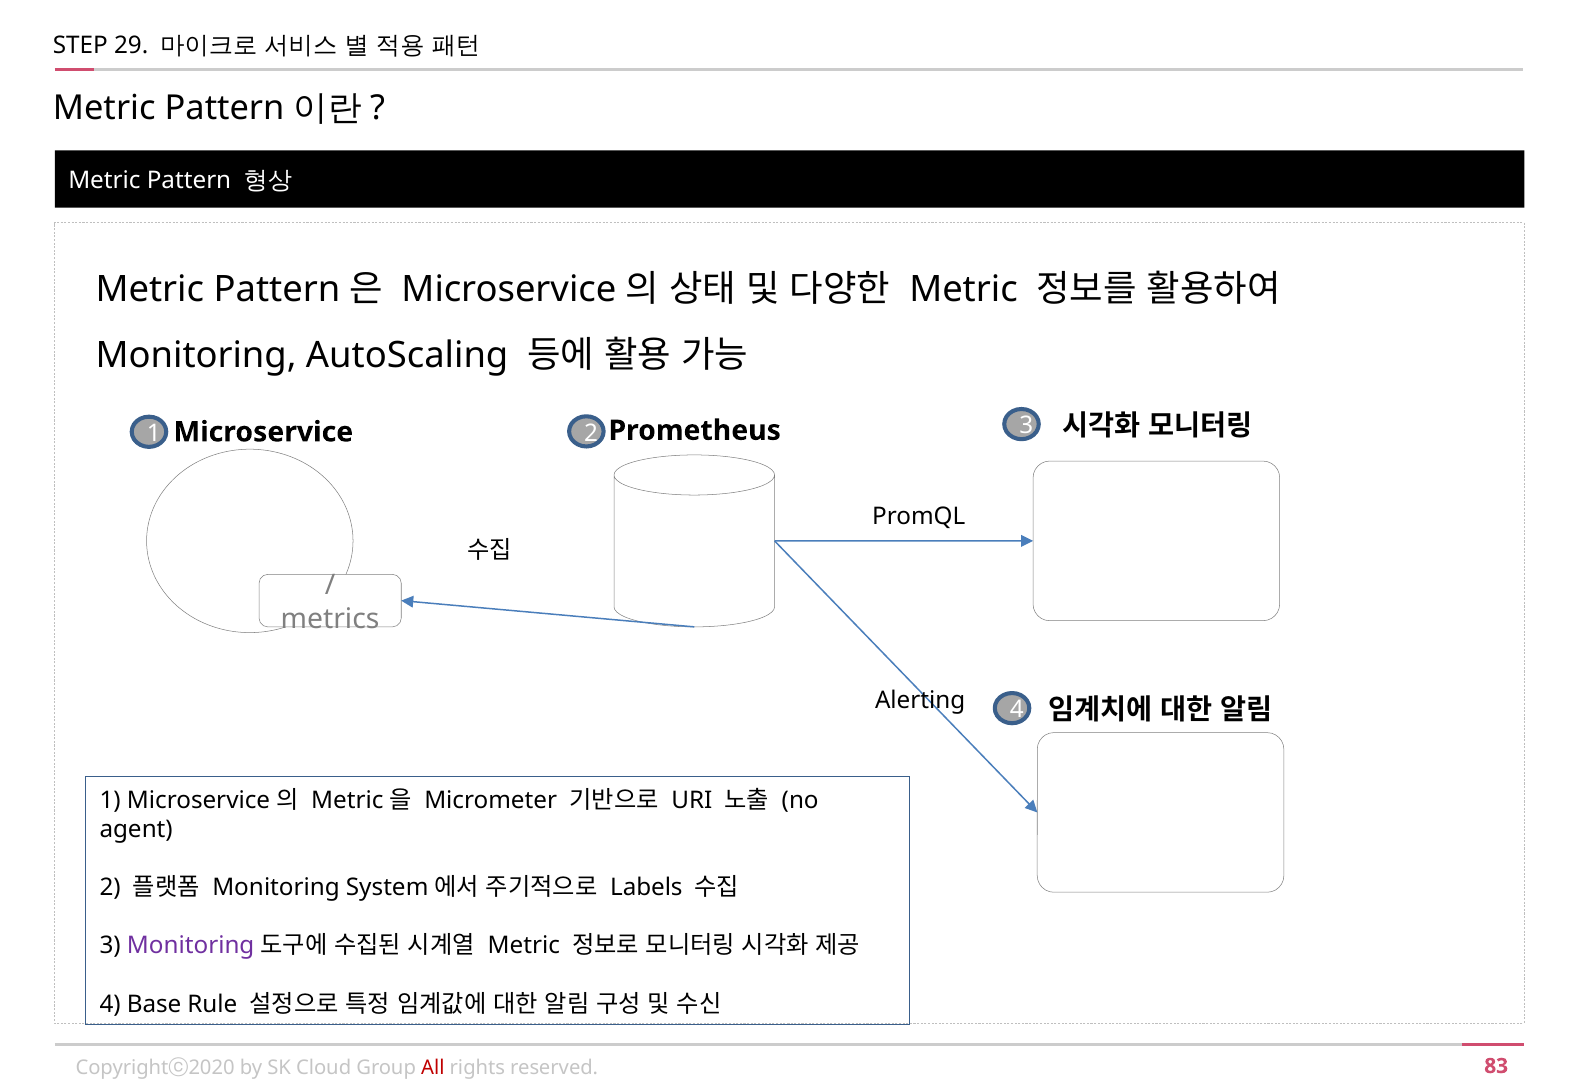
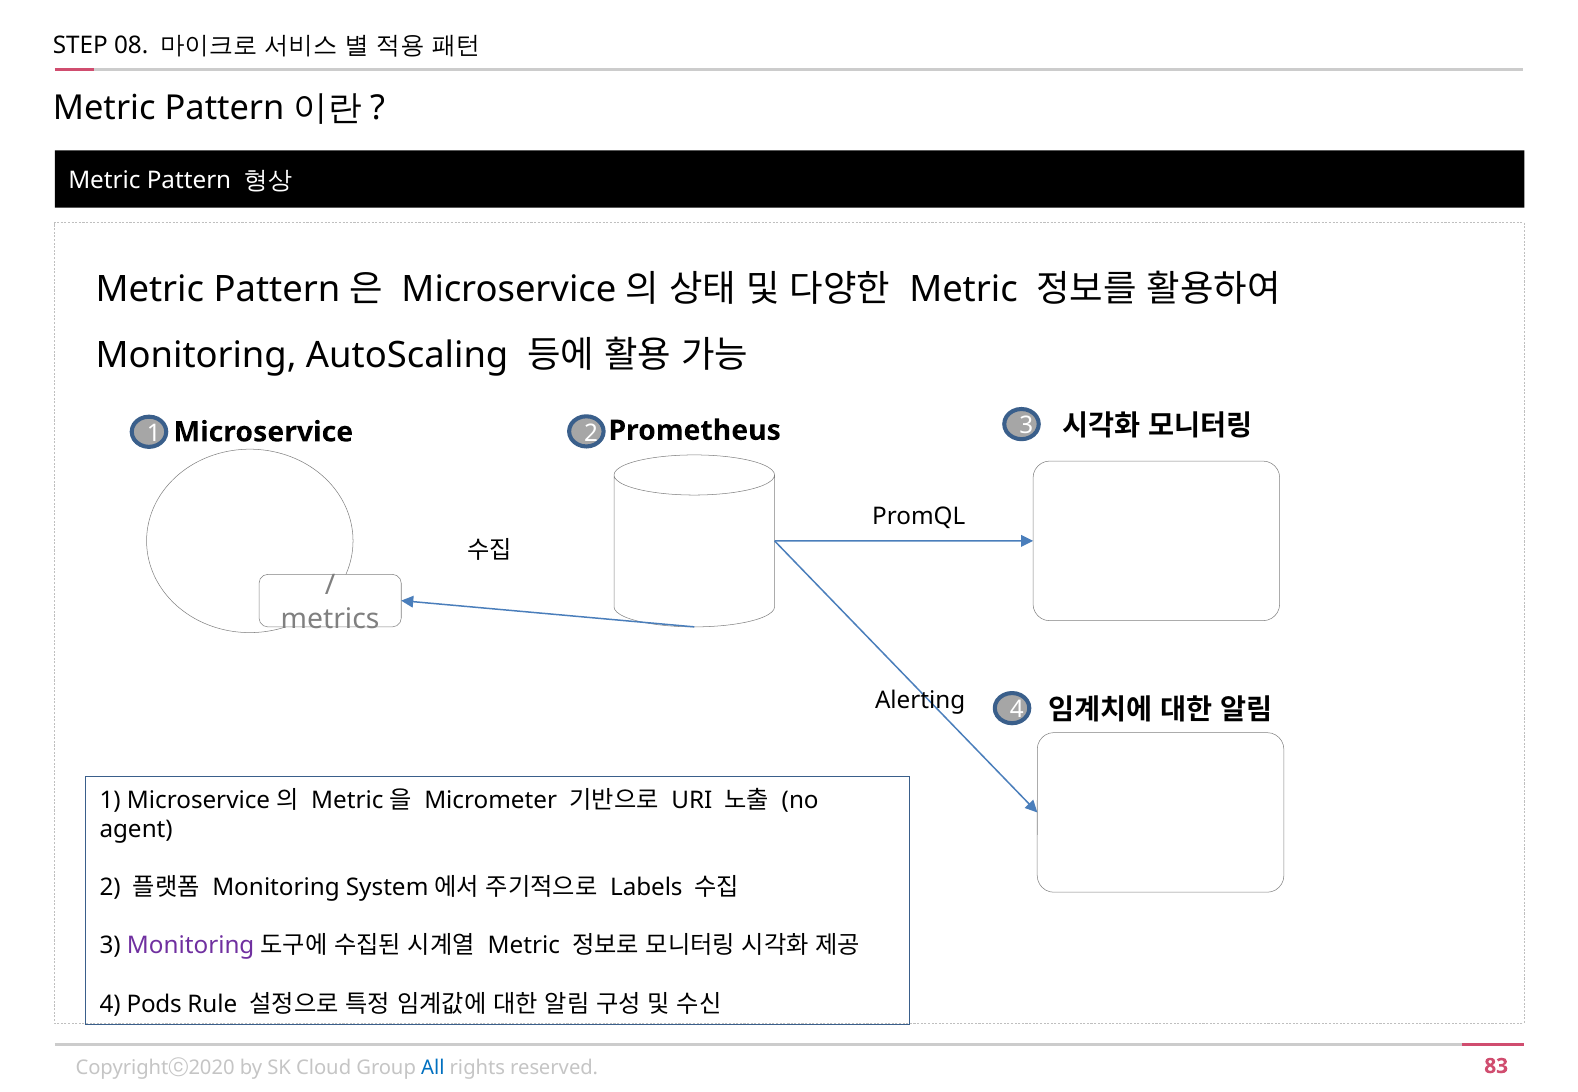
29: 29 -> 08
Base: Base -> Pods
All colour: red -> blue
